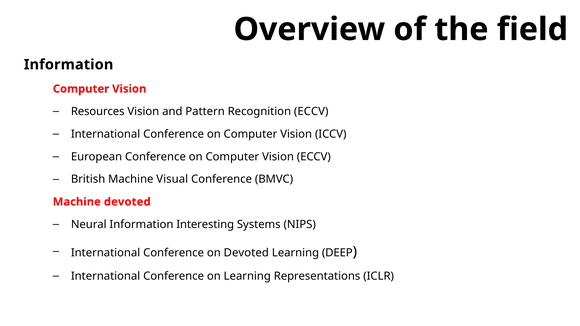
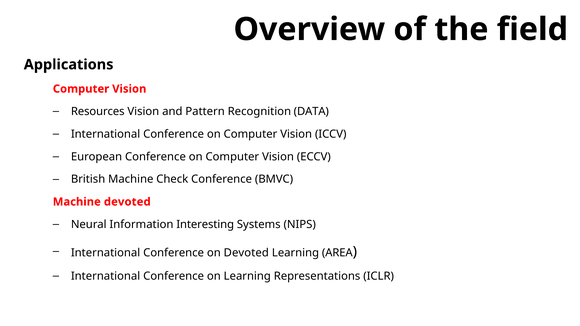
Information at (69, 65): Information -> Applications
Recognition ECCV: ECCV -> DATA
Visual: Visual -> Check
DEEP: DEEP -> AREA
